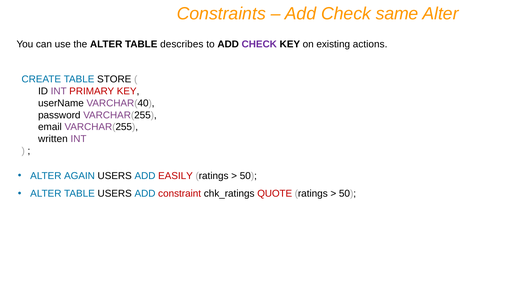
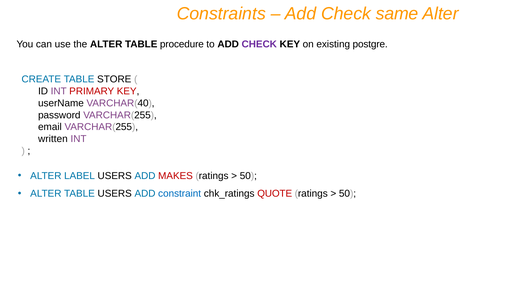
describes: describes -> procedure
actions: actions -> postgre
AGAIN: AGAIN -> LABEL
EASILY: EASILY -> MAKES
constraint colour: red -> blue
